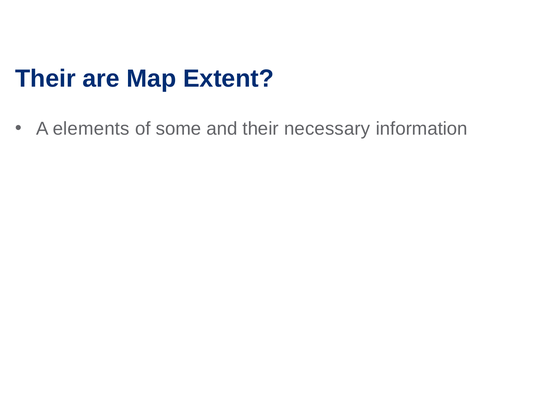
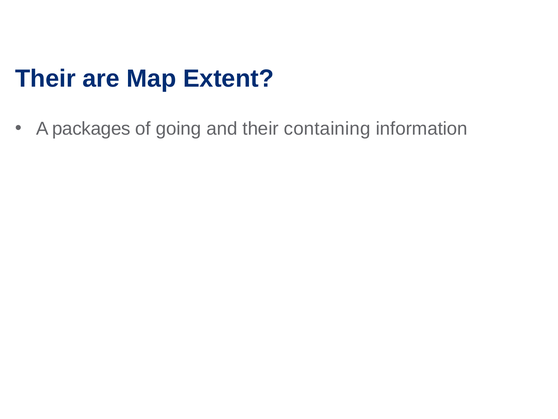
elements: elements -> packages
some: some -> going
necessary: necessary -> containing
